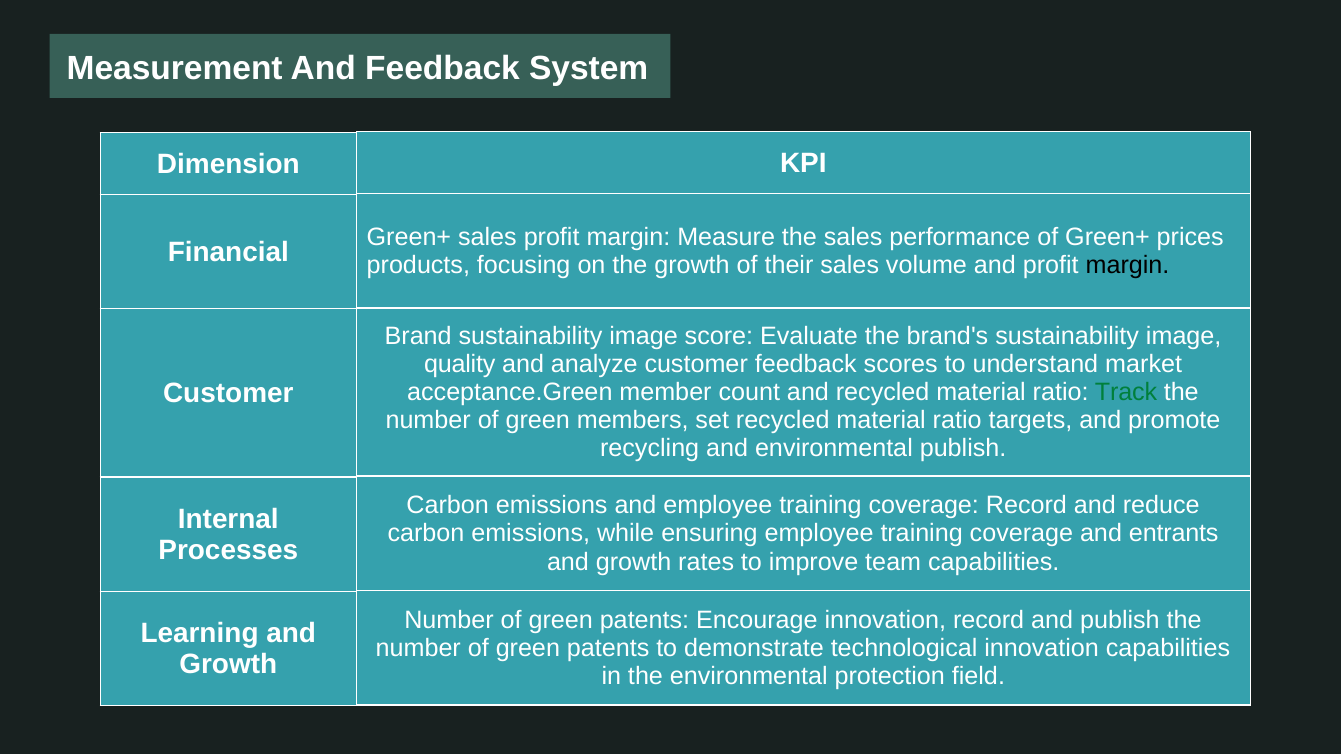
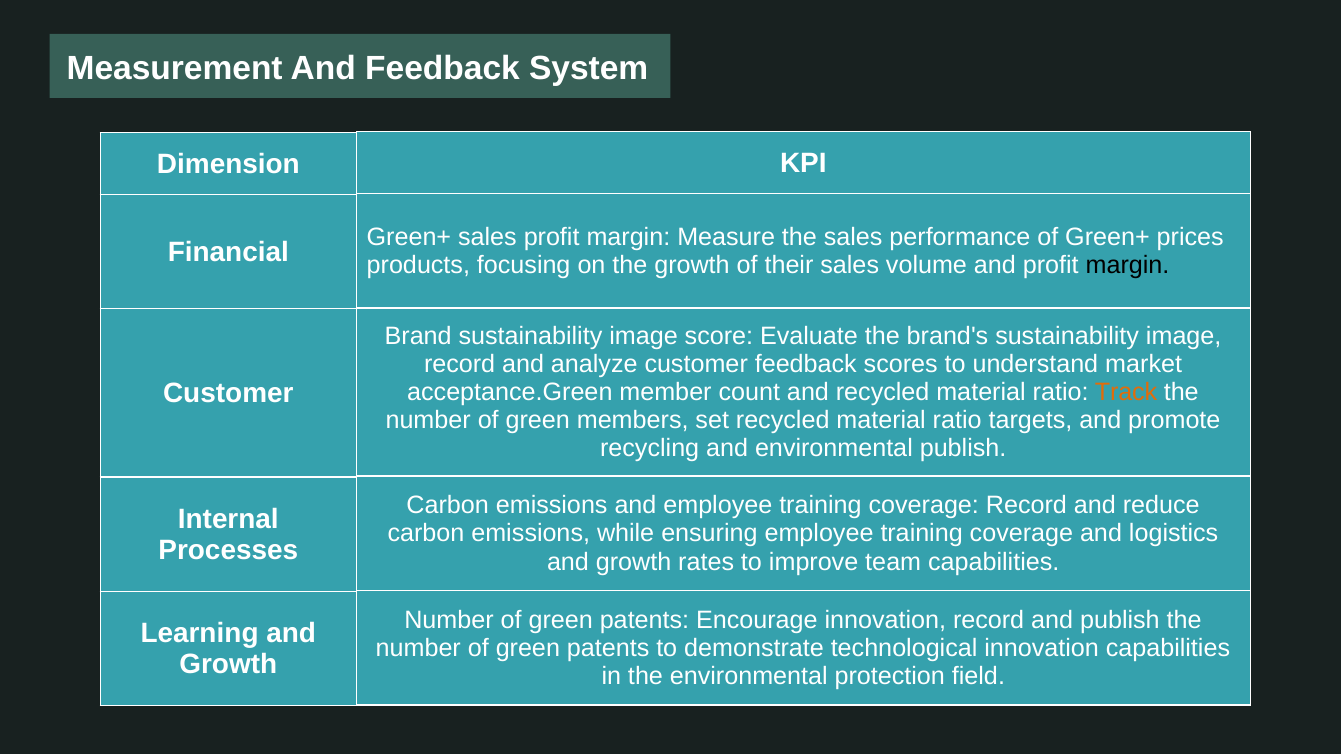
quality at (460, 364): quality -> record
Track colour: green -> orange
entrants: entrants -> logistics
